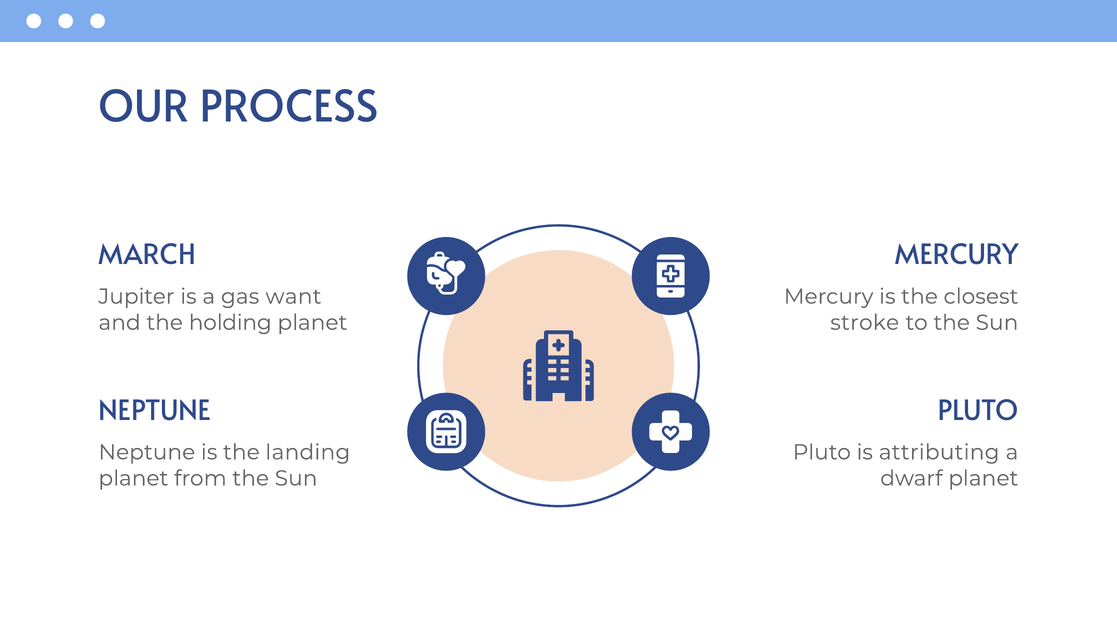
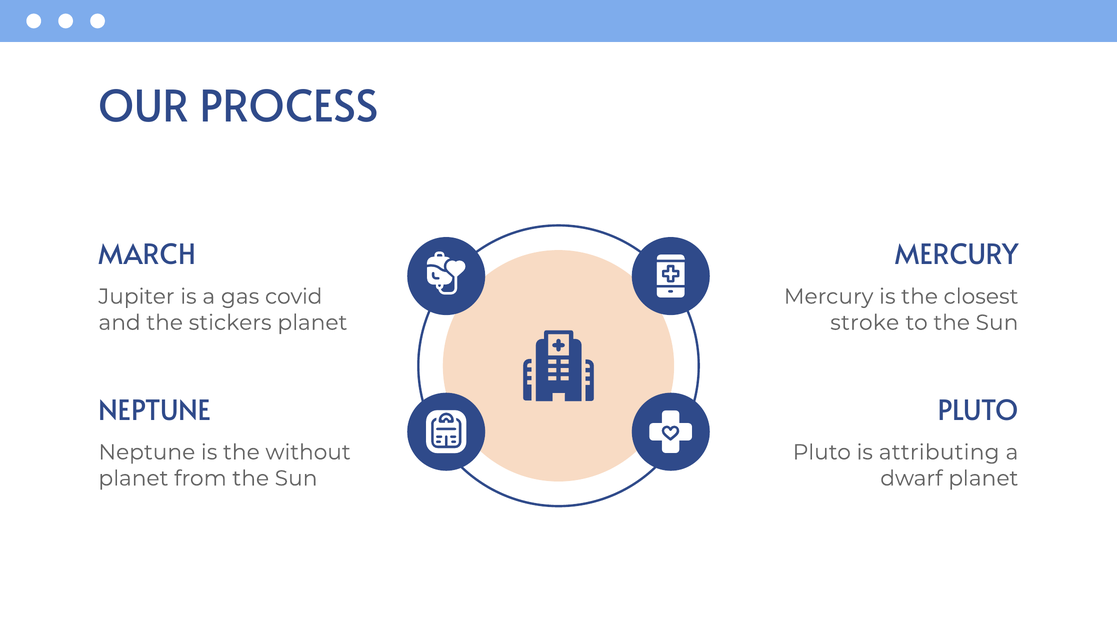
want: want -> covid
holding: holding -> stickers
landing: landing -> without
